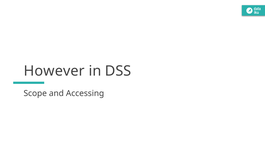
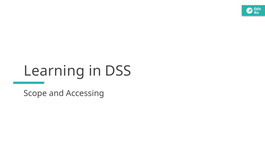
However: However -> Learning
